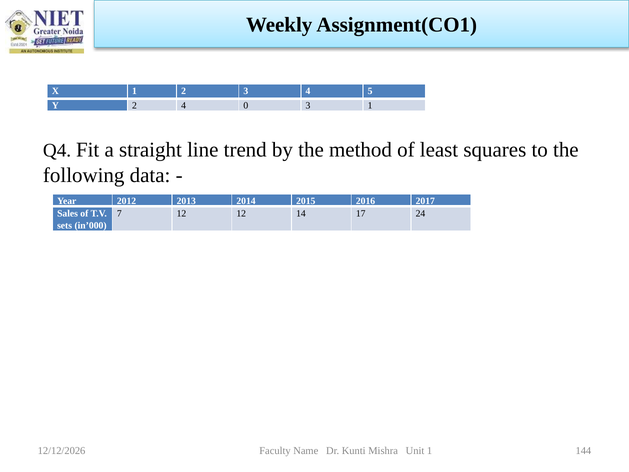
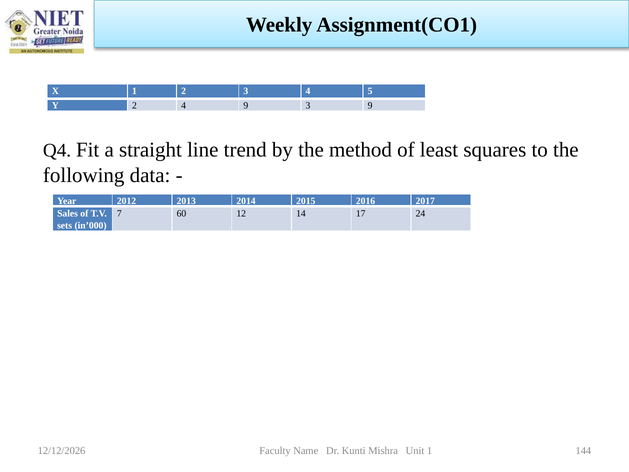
4 0: 0 -> 9
3 1: 1 -> 9
7 12: 12 -> 60
